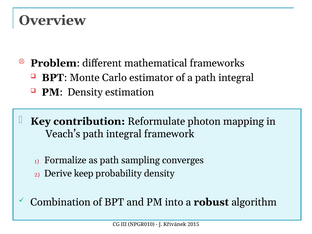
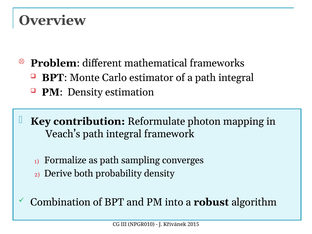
keep: keep -> both
